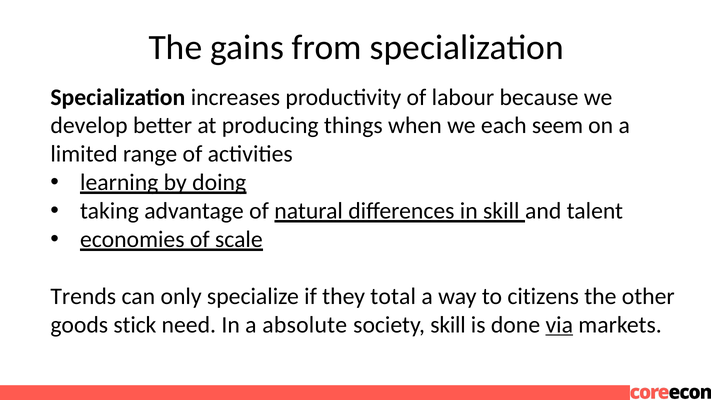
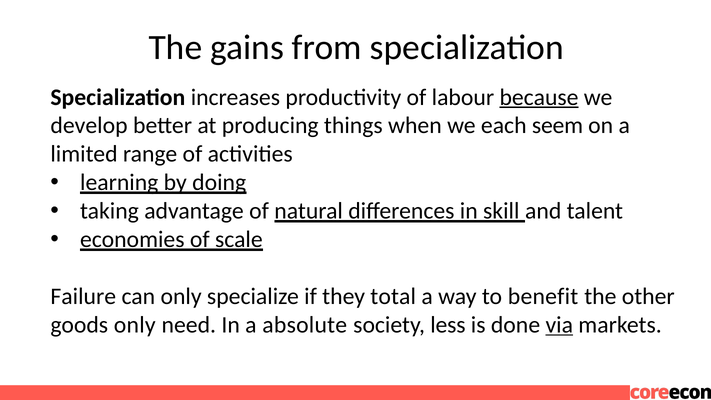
because underline: none -> present
Trends: Trends -> Failure
citizens: citizens -> benefit
goods stick: stick -> only
society skill: skill -> less
